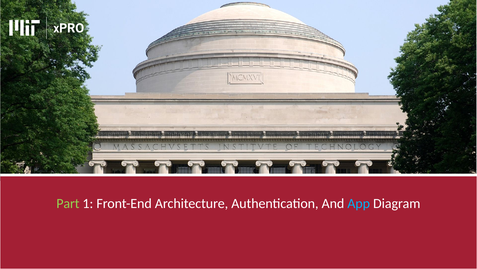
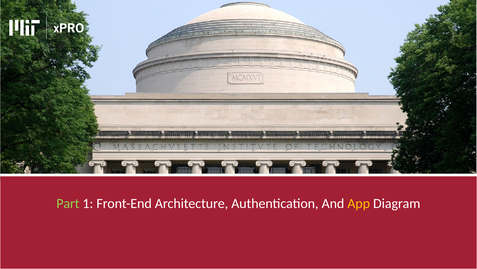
App colour: light blue -> yellow
